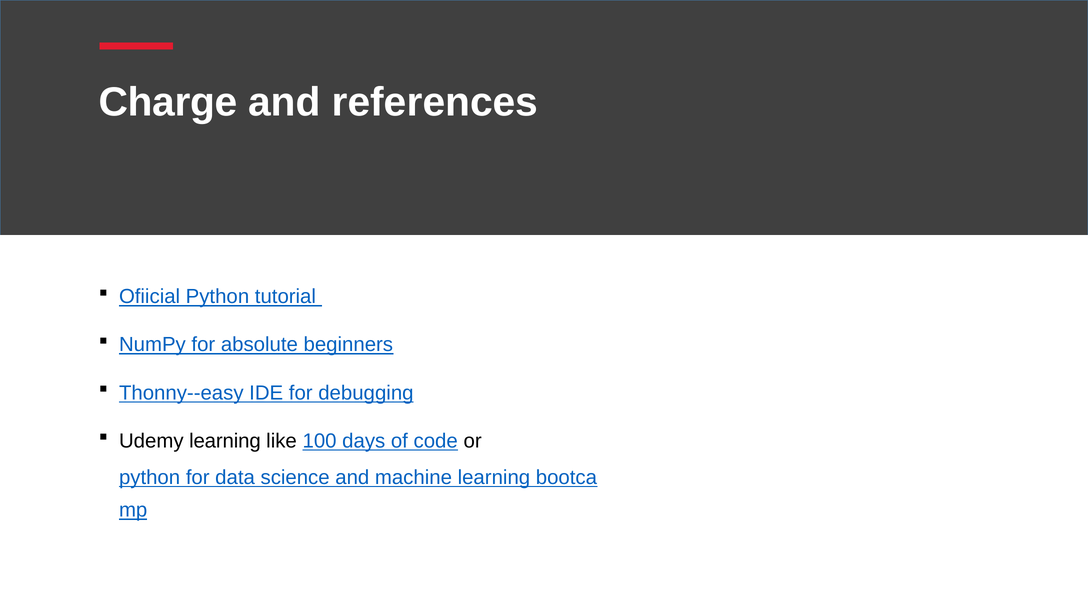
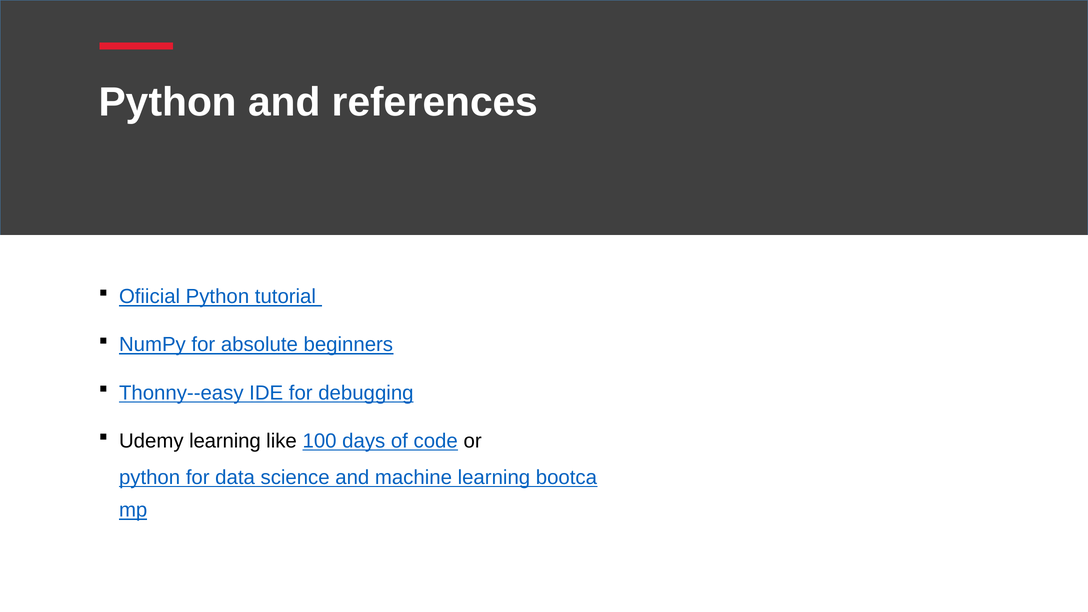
Charge at (168, 102): Charge -> Python
